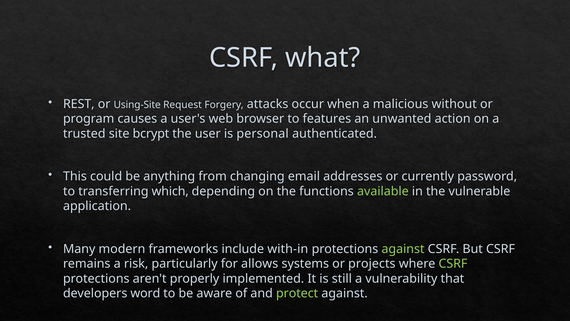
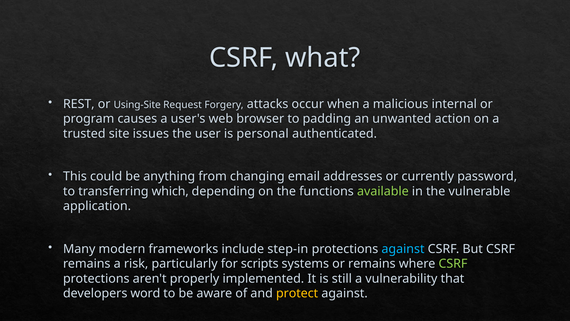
without: without -> internal
features: features -> padding
bcrypt: bcrypt -> issues
with-in: with-in -> step-in
against at (403, 249) colour: light green -> light blue
allows: allows -> scripts
or projects: projects -> remains
protect colour: light green -> yellow
